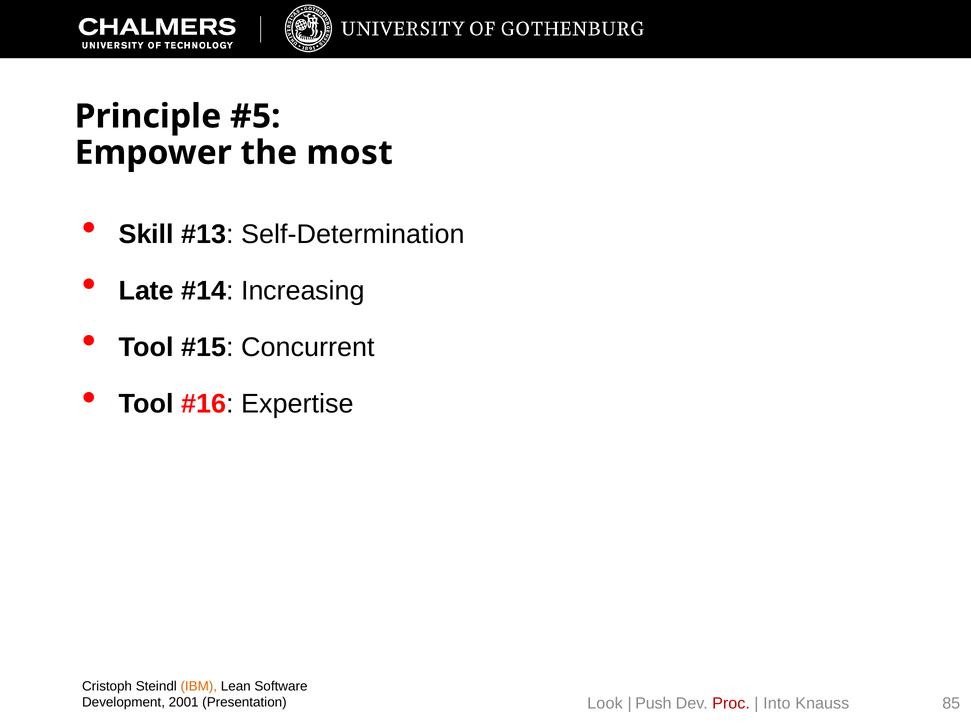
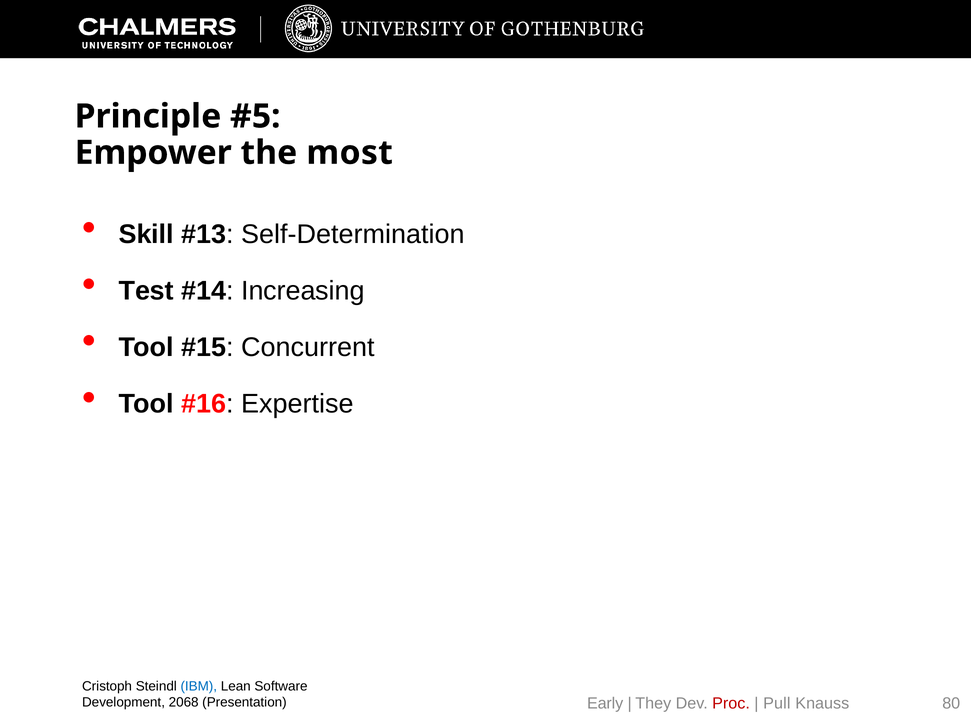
Late: Late -> Test
IBM colour: orange -> blue
2001: 2001 -> 2068
Look: Look -> Early
Push: Push -> They
Into: Into -> Pull
85: 85 -> 80
